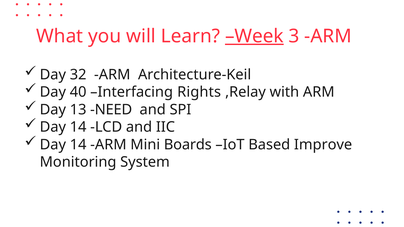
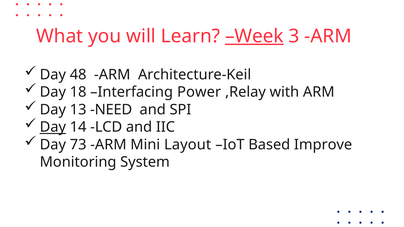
32: 32 -> 48
40: 40 -> 18
Rights: Rights -> Power
Day at (53, 127) underline: none -> present
14 at (78, 145): 14 -> 73
Boards: Boards -> Layout
